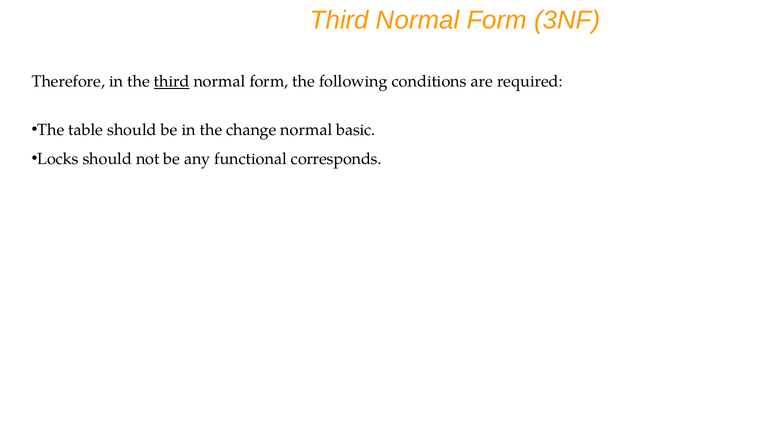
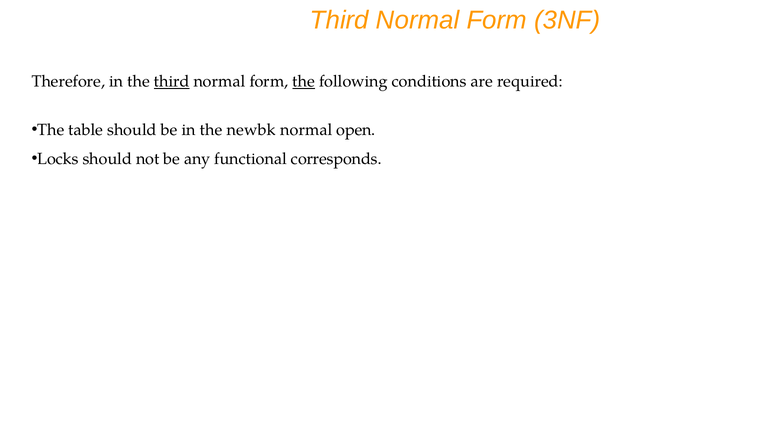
the at (304, 81) underline: none -> present
change: change -> newbk
basic: basic -> open
